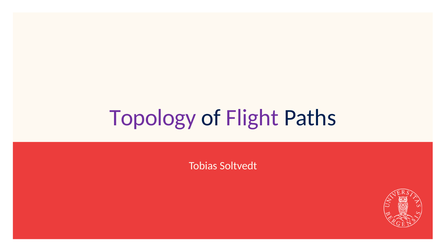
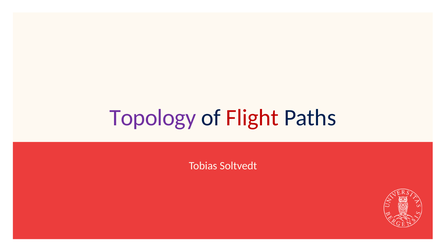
Flight colour: purple -> red
